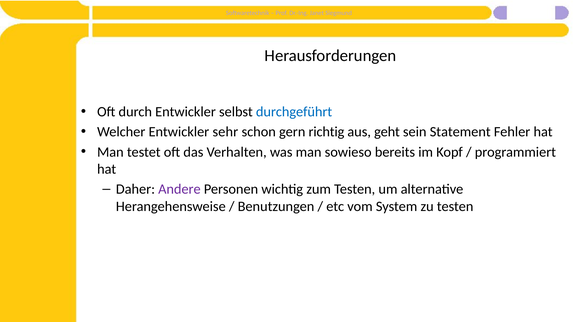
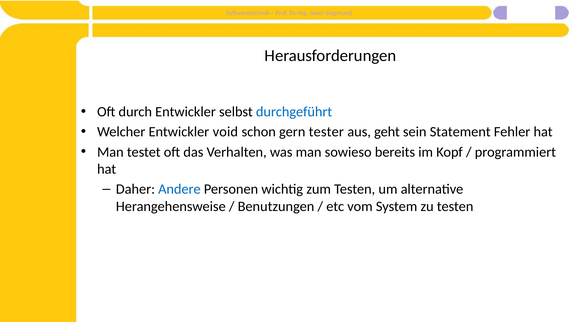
sehr: sehr -> void
richtig: richtig -> tester
Andere colour: purple -> blue
